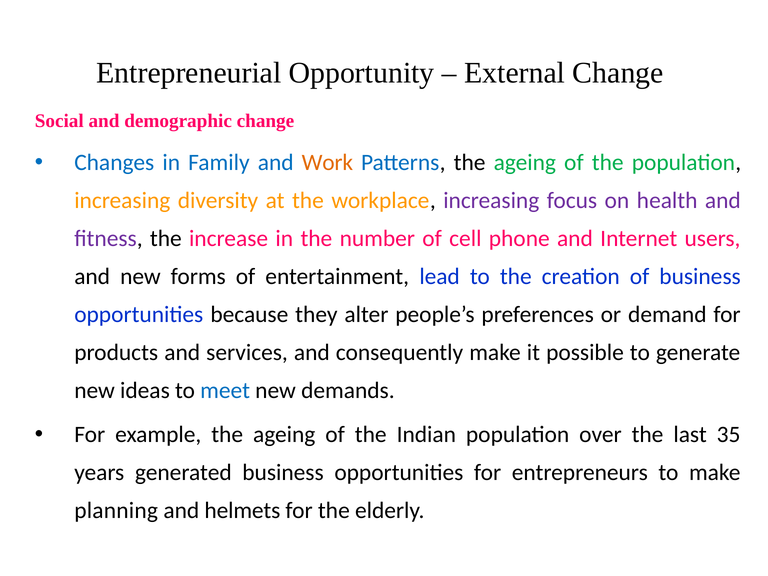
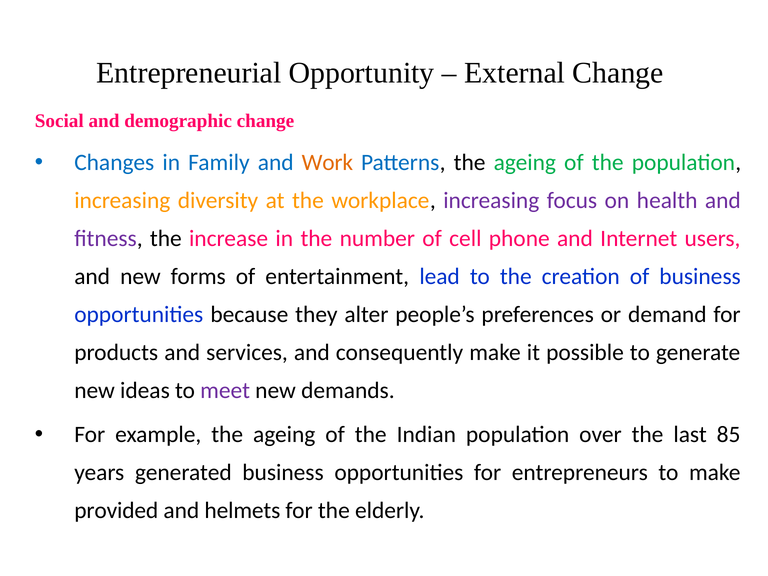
meet colour: blue -> purple
35: 35 -> 85
planning: planning -> provided
